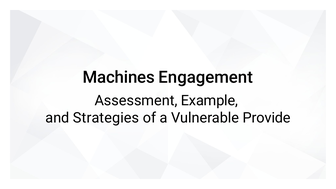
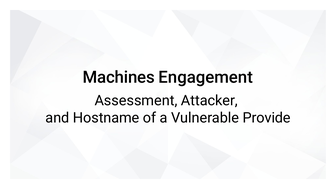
Example: Example -> Attacker
Strategies: Strategies -> Hostname
